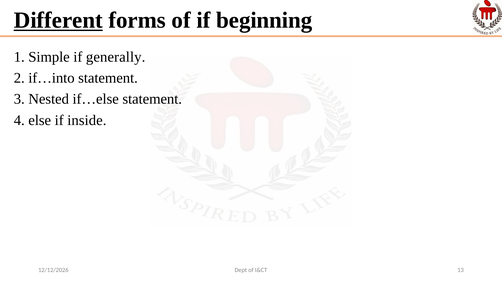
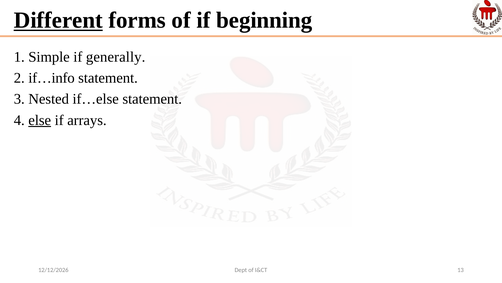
if…into: if…into -> if…info
else underline: none -> present
inside: inside -> arrays
